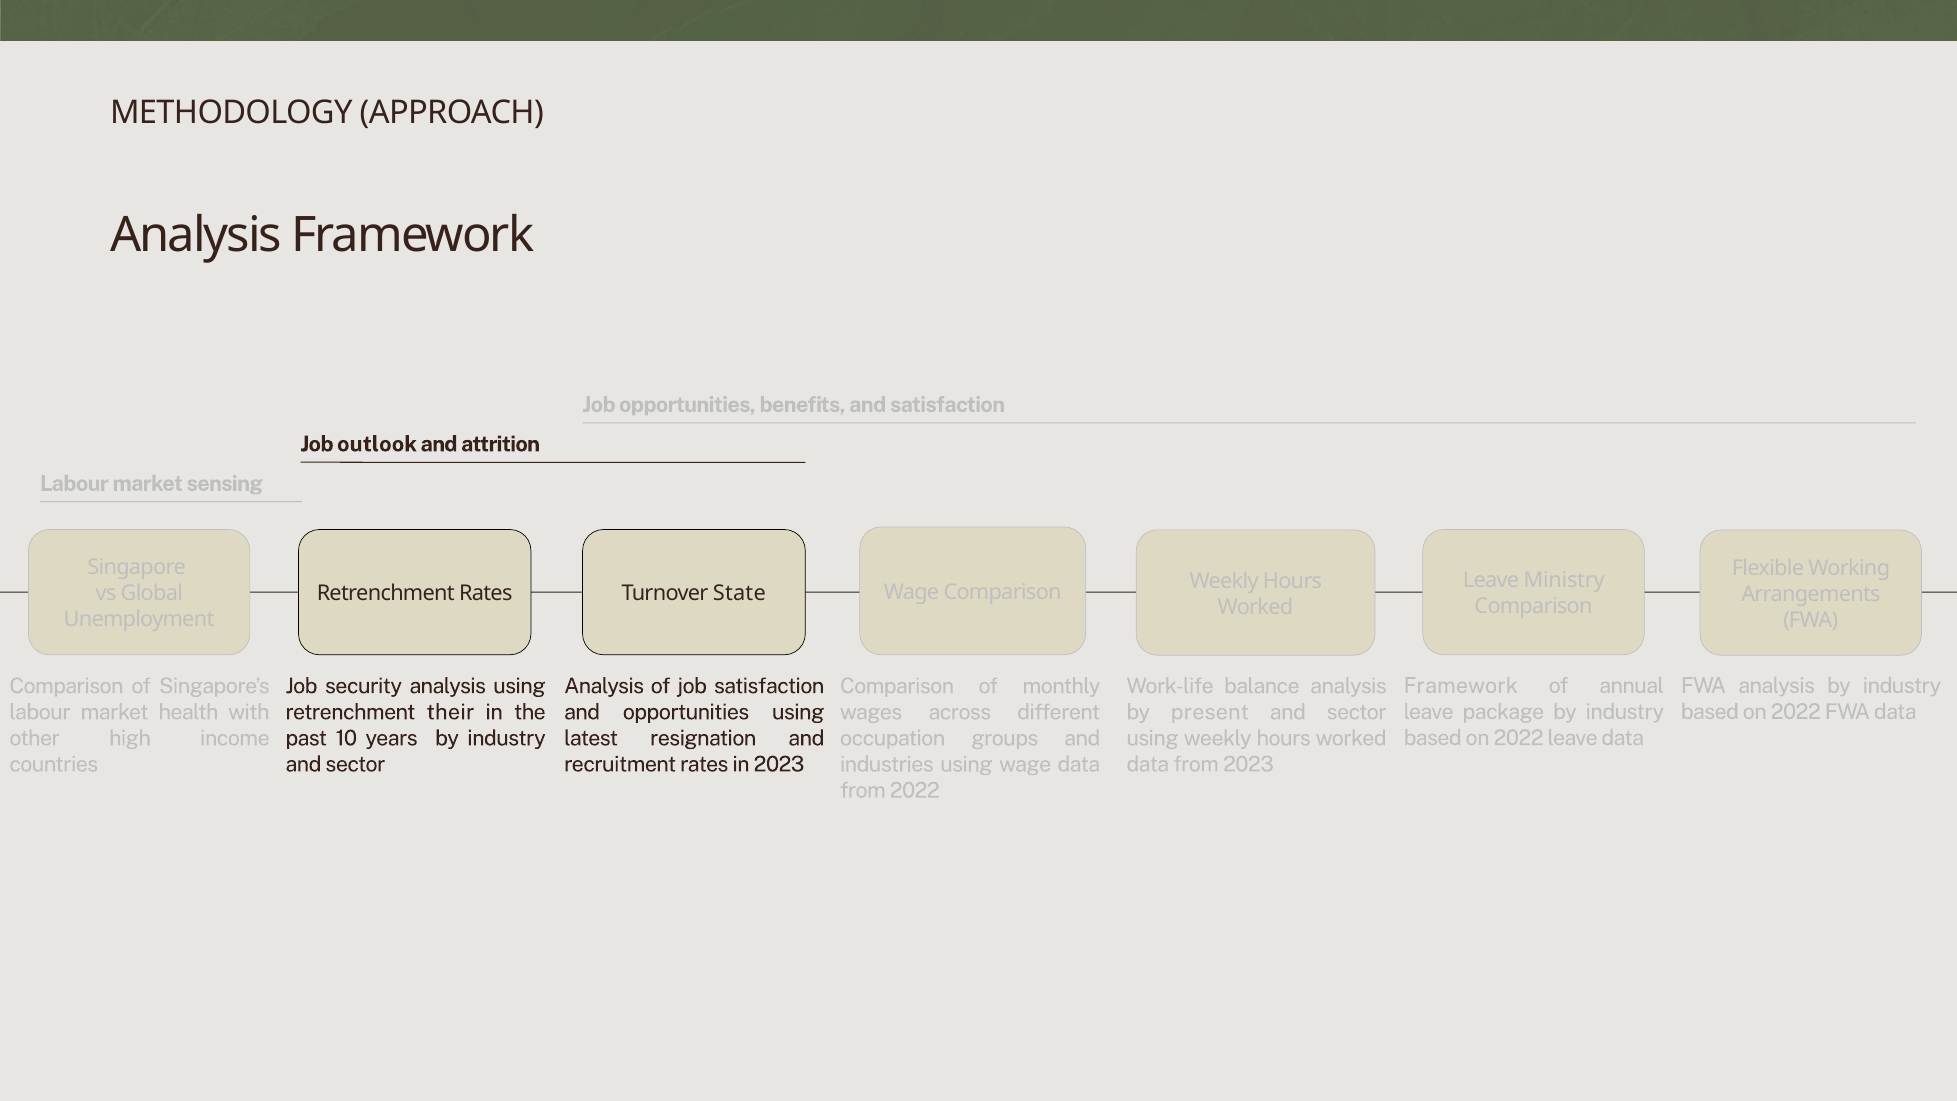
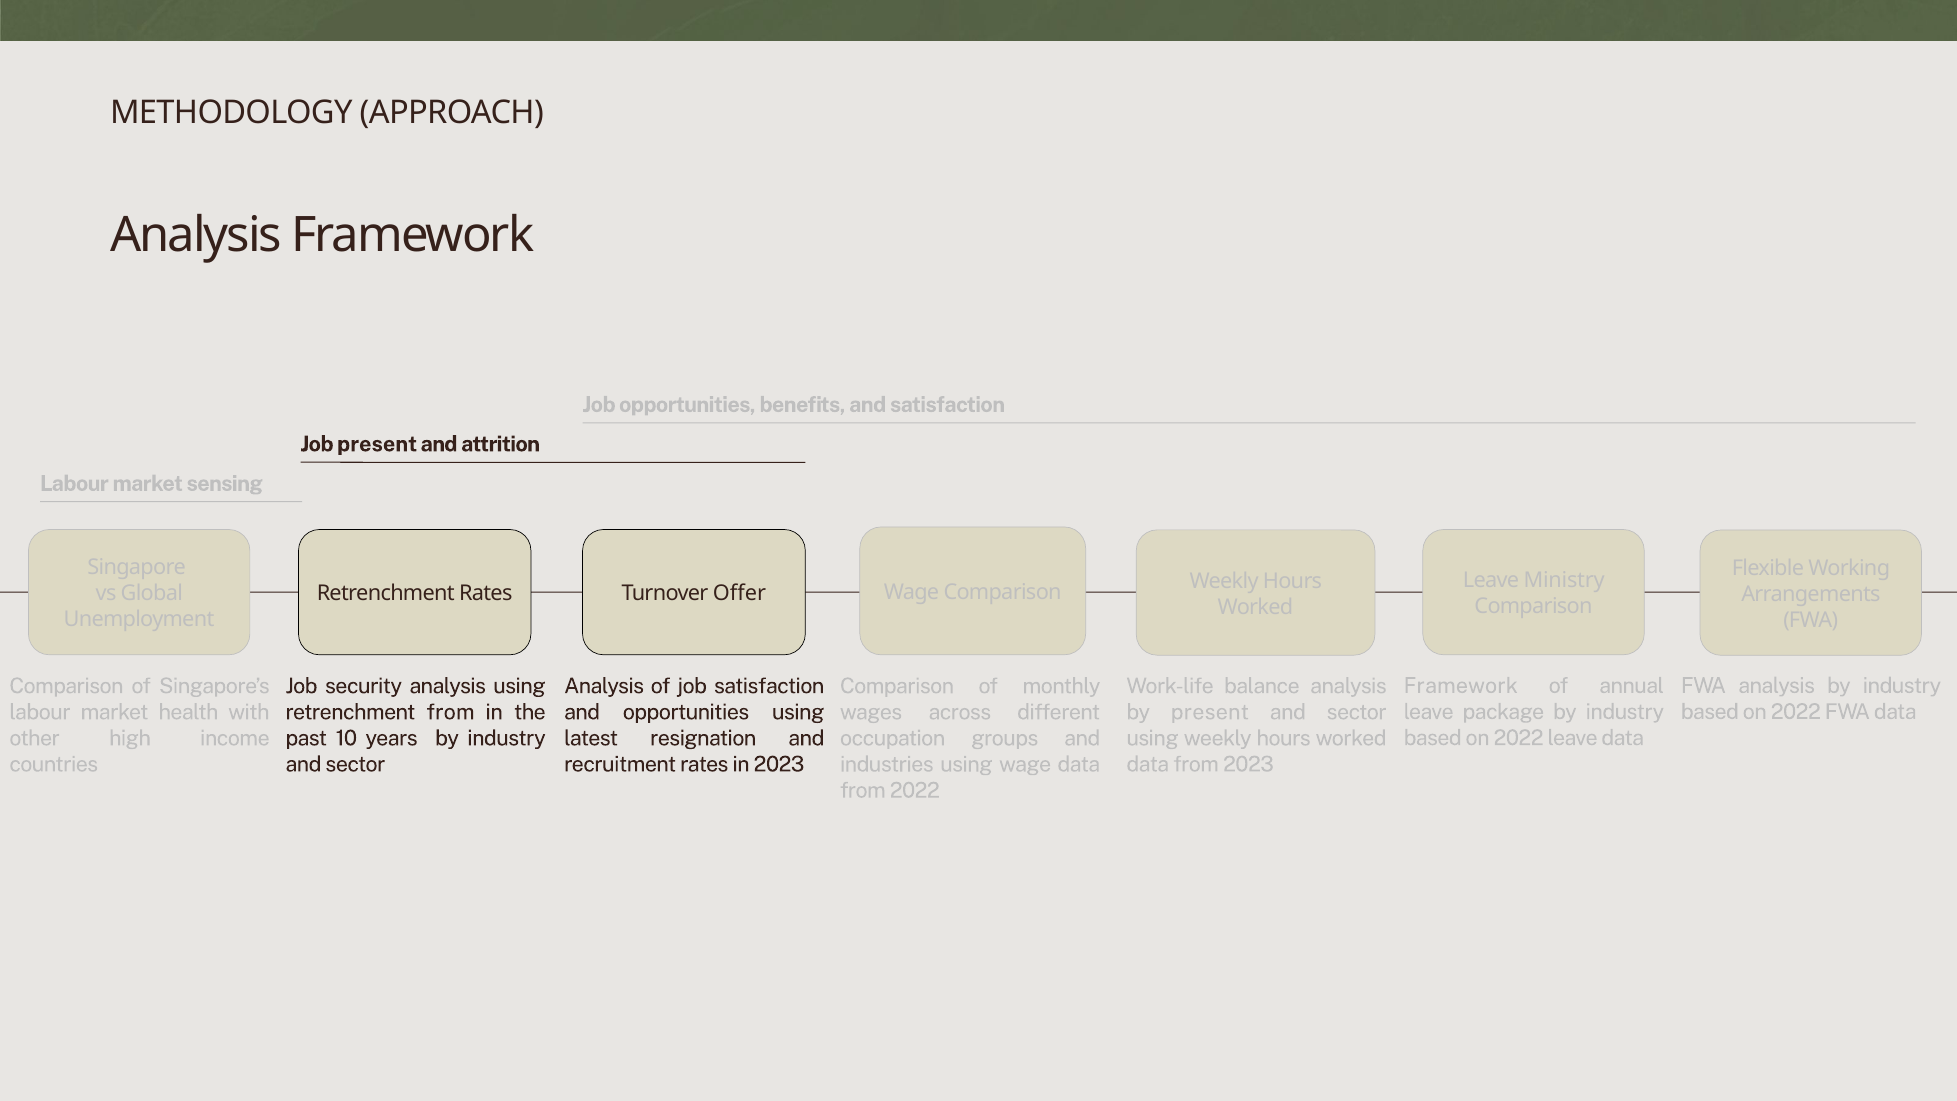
Job outlook: outlook -> present
State: State -> Offer
retrenchment their: their -> from
